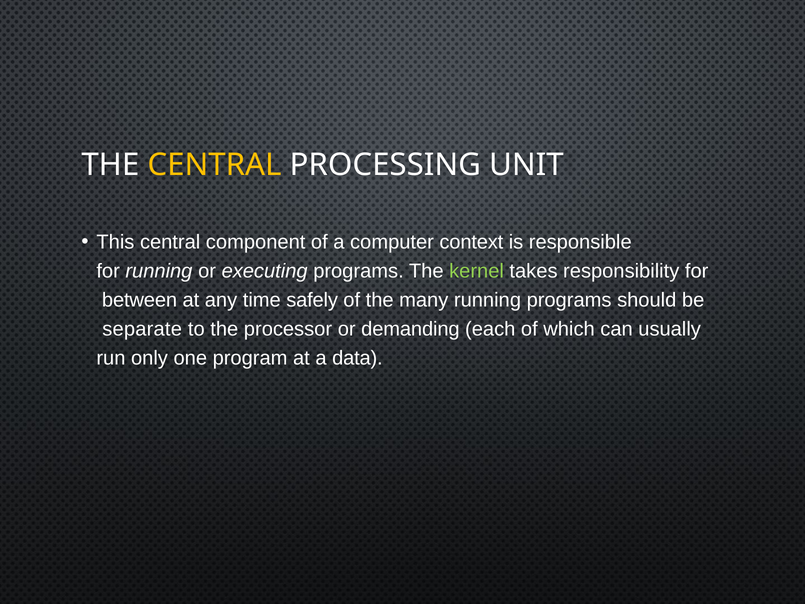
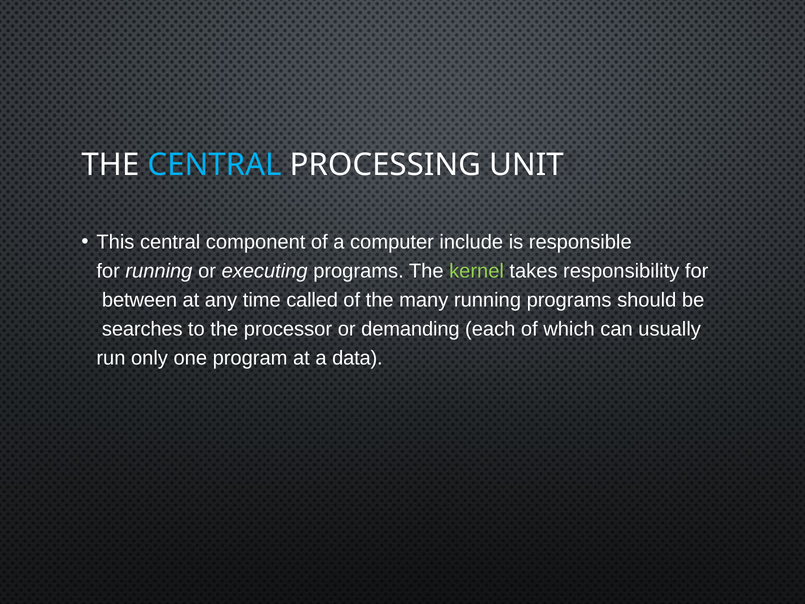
CENTRAL at (214, 165) colour: yellow -> light blue
context: context -> include
safely: safely -> called
separate: separate -> searches
